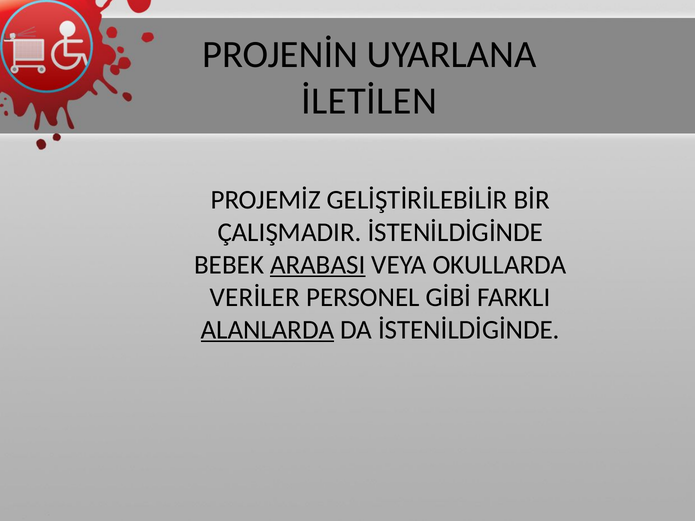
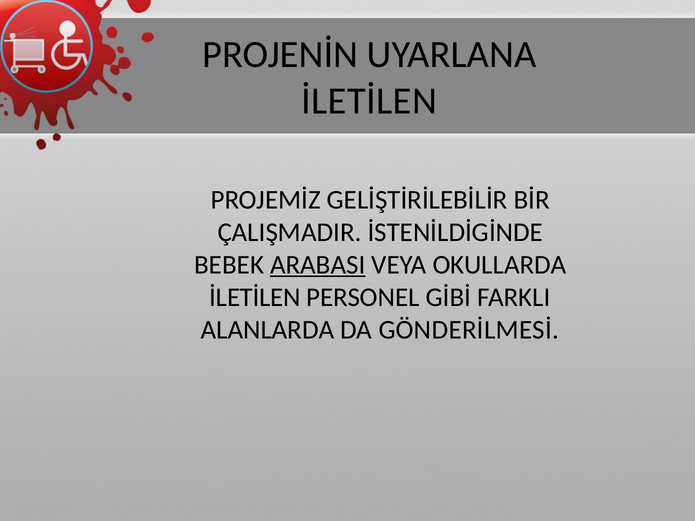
VERİLER at (255, 297): VERİLER -> İLETİLEN
ALANLARDA underline: present -> none
DA İSTENİLDİGİNDE: İSTENİLDİGİNDE -> GÖNDERİLMESİ
